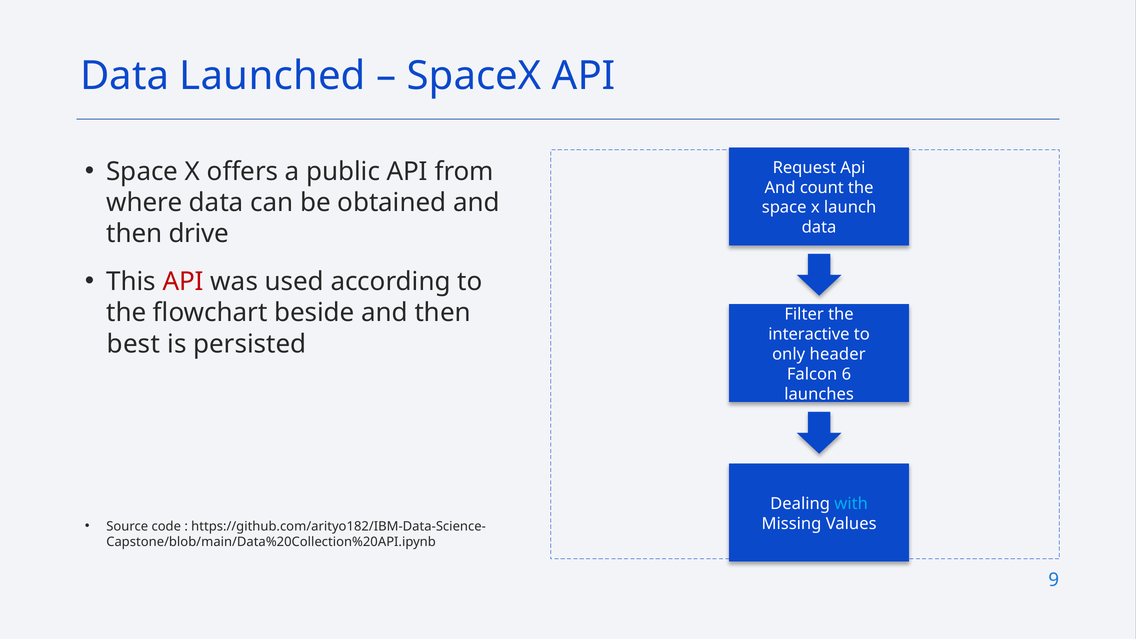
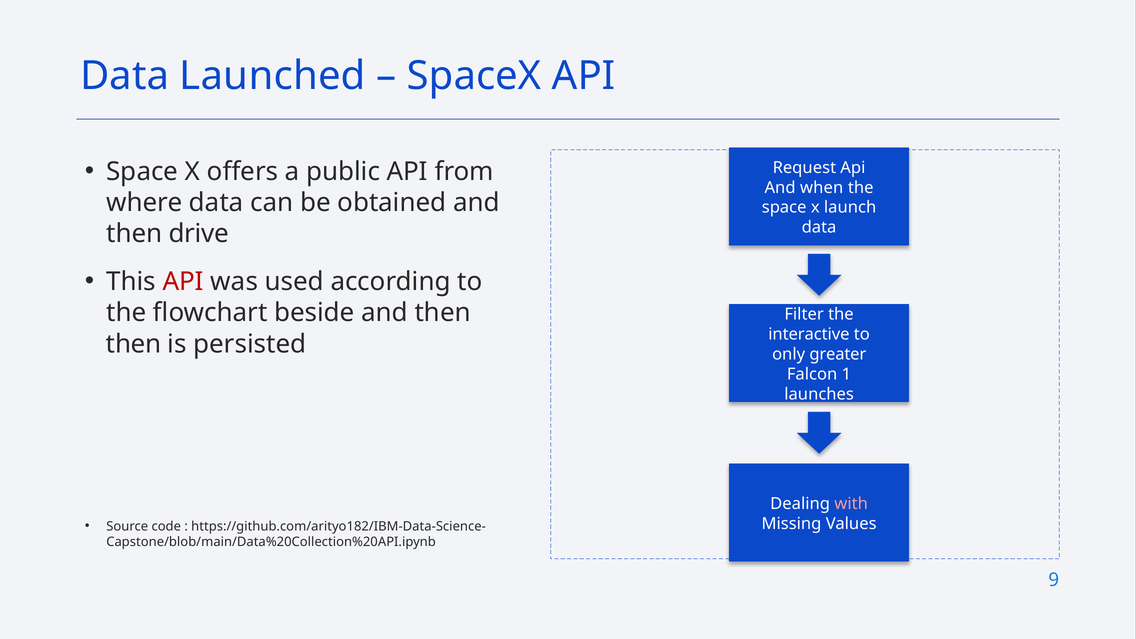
count: count -> when
best at (133, 344): best -> then
header: header -> greater
6: 6 -> 1
with colour: light blue -> pink
